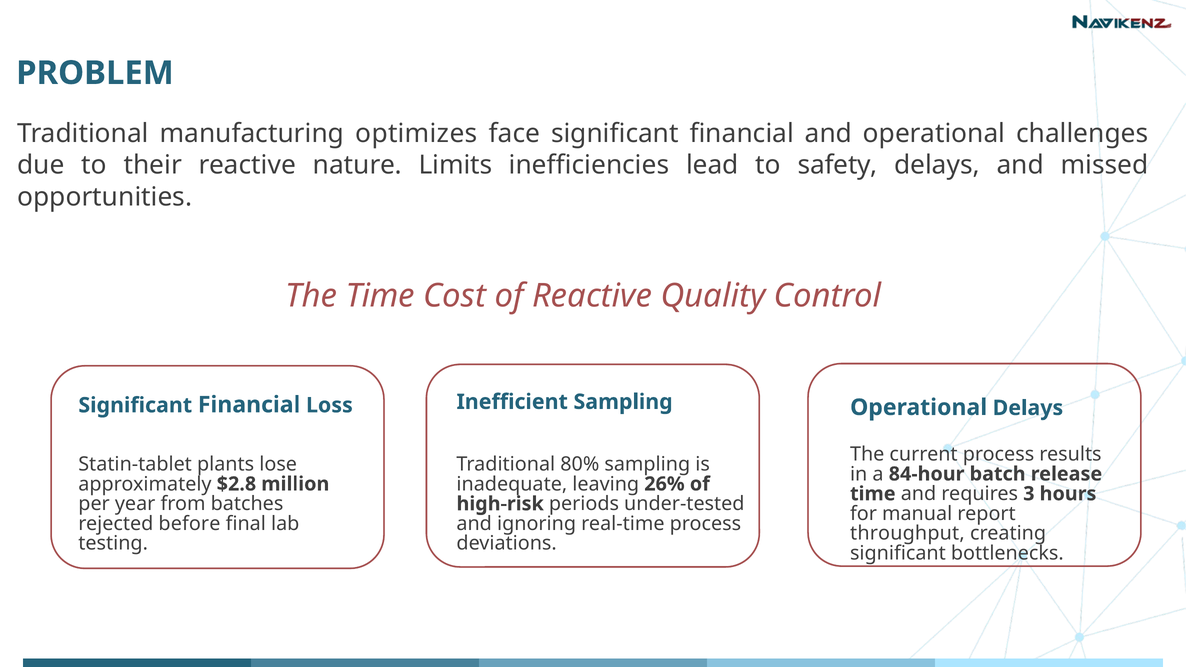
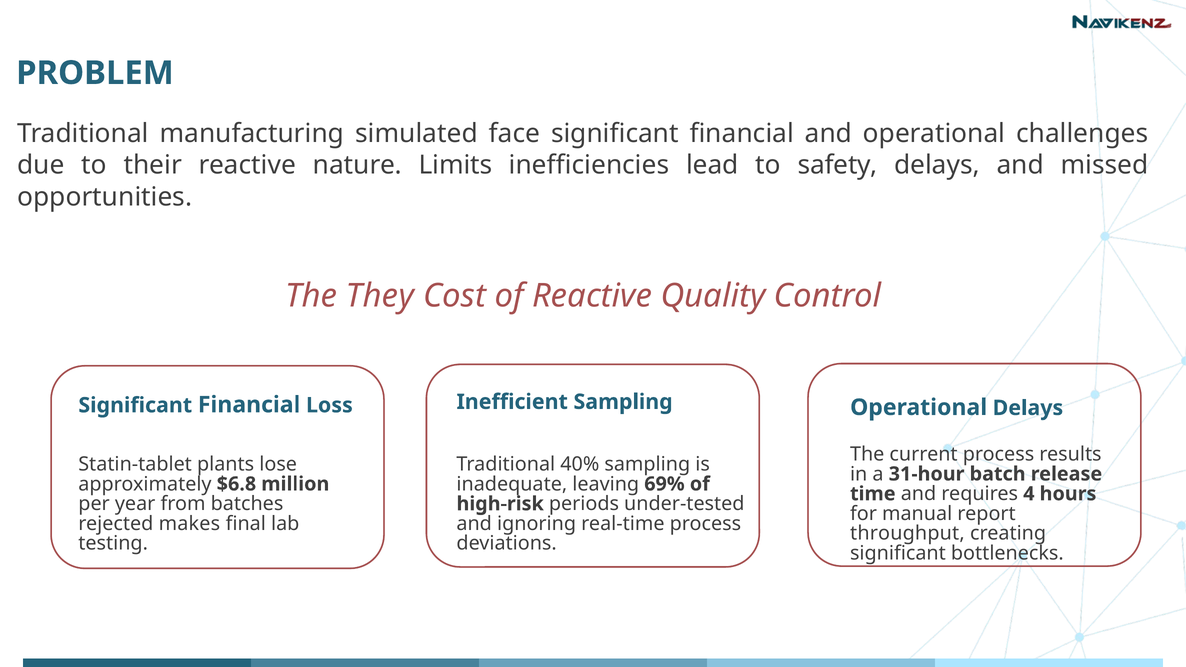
optimizes: optimizes -> simulated
The Time: Time -> They
80%: 80% -> 40%
84-hour: 84-hour -> 31-hour
$2.8: $2.8 -> $6.8
26%: 26% -> 69%
3: 3 -> 4
before: before -> makes
